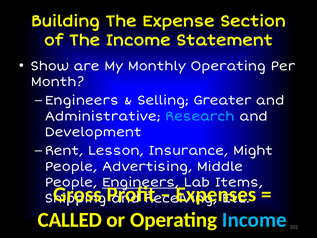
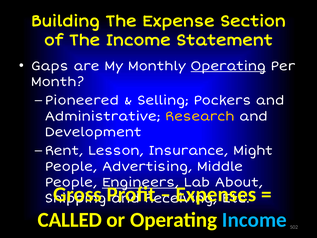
Show: Show -> Gaps
Operating at (228, 66) underline: none -> present
Engineers at (82, 100): Engineers -> Pioneered
Greater: Greater -> Pockers
Research colour: light blue -> yellow
Items: Items -> About
